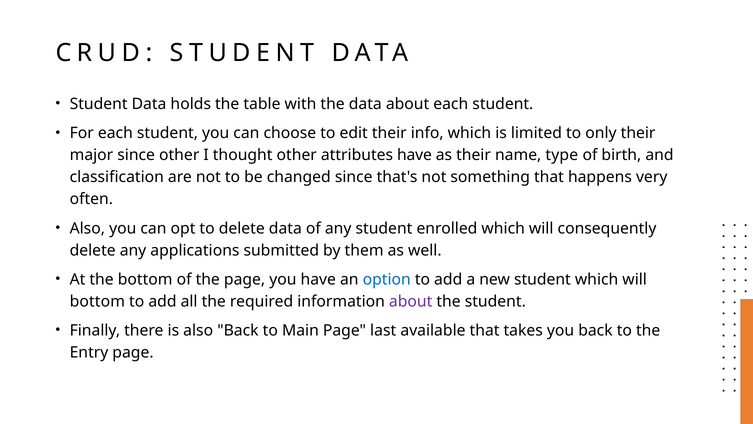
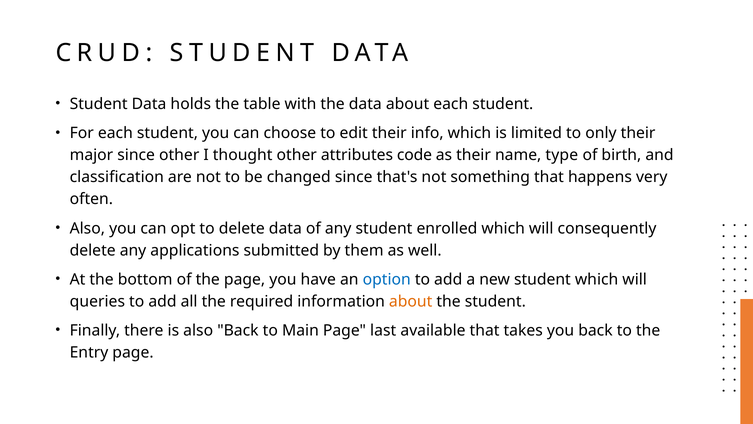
attributes have: have -> code
bottom at (97, 301): bottom -> queries
about at (411, 301) colour: purple -> orange
